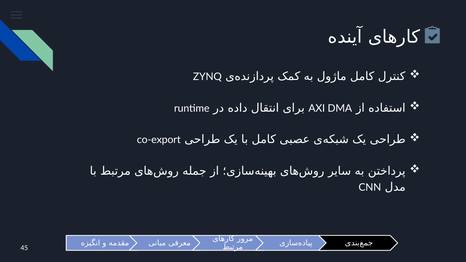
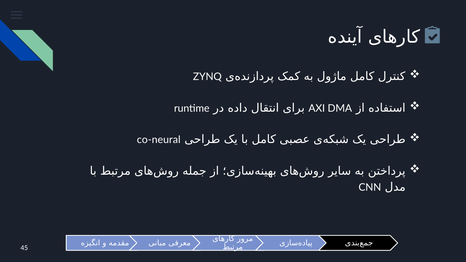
co-export: co-export -> co-neural
